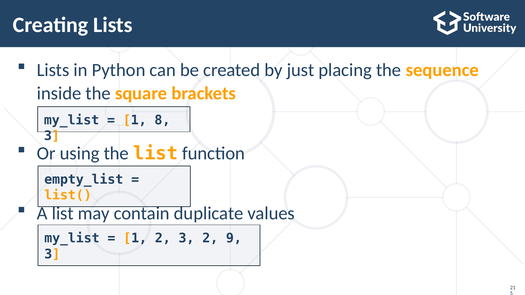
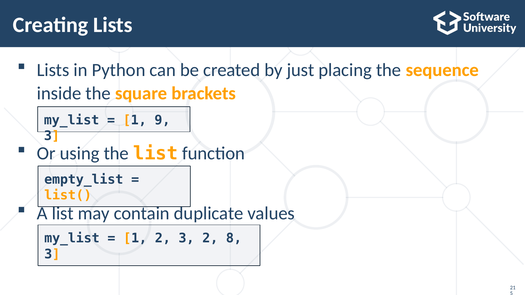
8: 8 -> 9
9: 9 -> 8
